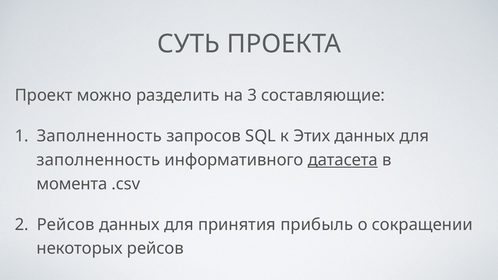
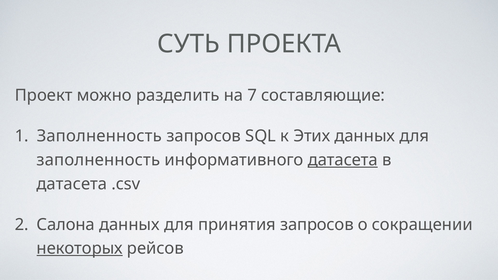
3: 3 -> 7
момента at (72, 184): момента -> датасета
2 Рейсов: Рейсов -> Салона
принятия прибыль: прибыль -> запросов
некоторых underline: none -> present
